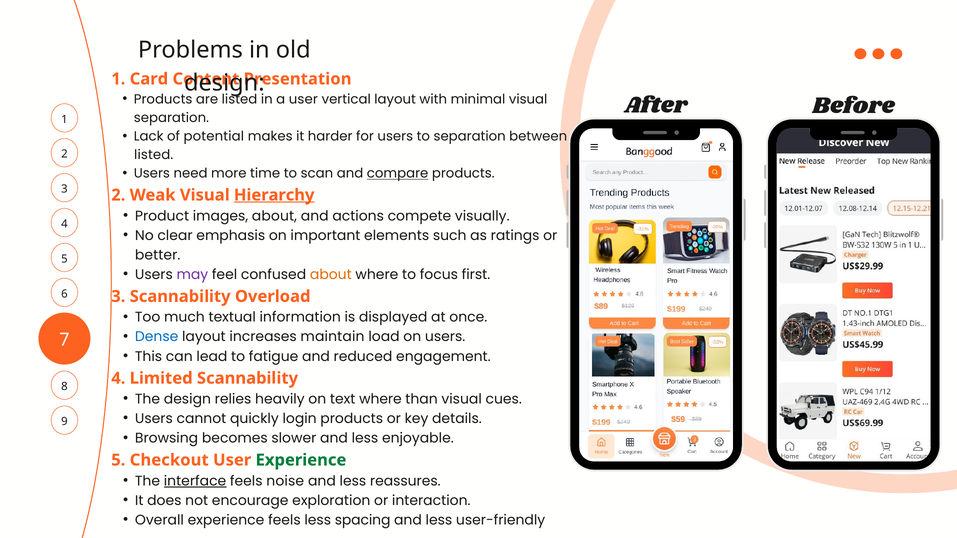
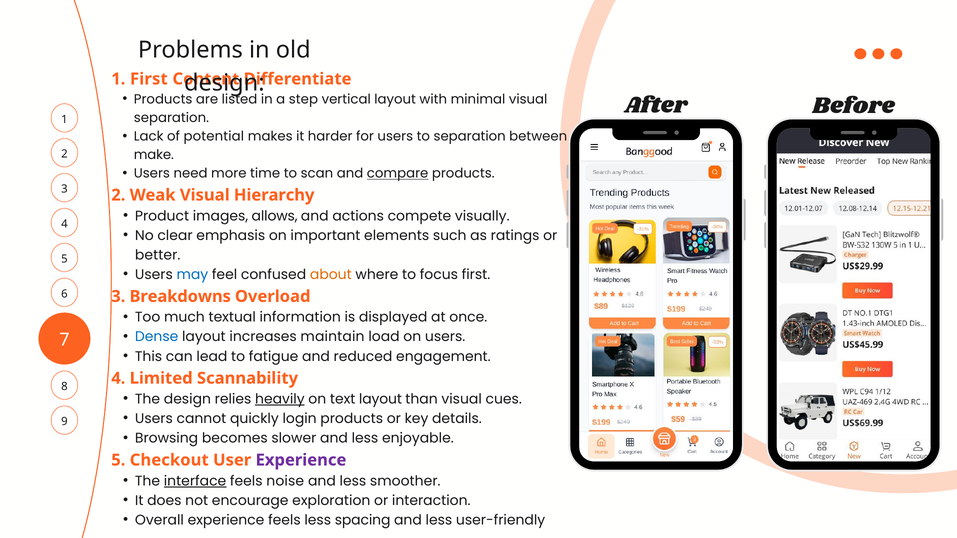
1 Card: Card -> First
Presentation: Presentation -> Differentiate
a user: user -> step
listed at (154, 155): listed -> make
Hierarchy underline: present -> none
images about: about -> allows
may colour: purple -> blue
3 Scannability: Scannability -> Breakdowns
heavily underline: none -> present
text where: where -> layout
Experience at (301, 460) colour: green -> purple
reassures: reassures -> smoother
